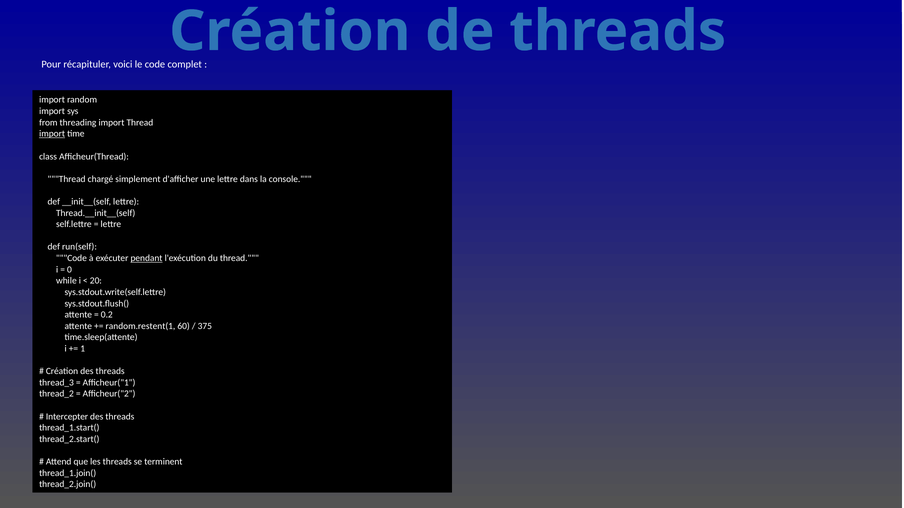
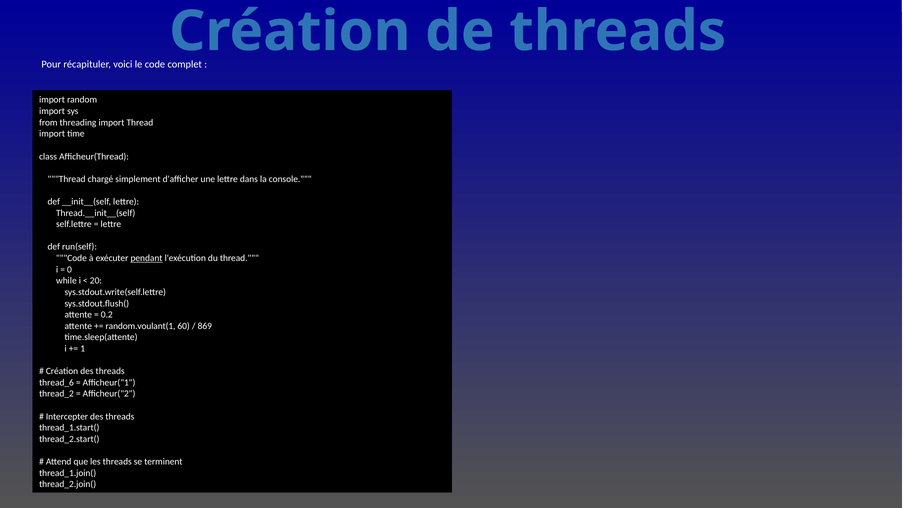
import at (52, 134) underline: present -> none
random.restent(1: random.restent(1 -> random.voulant(1
375: 375 -> 869
thread_3: thread_3 -> thread_6
